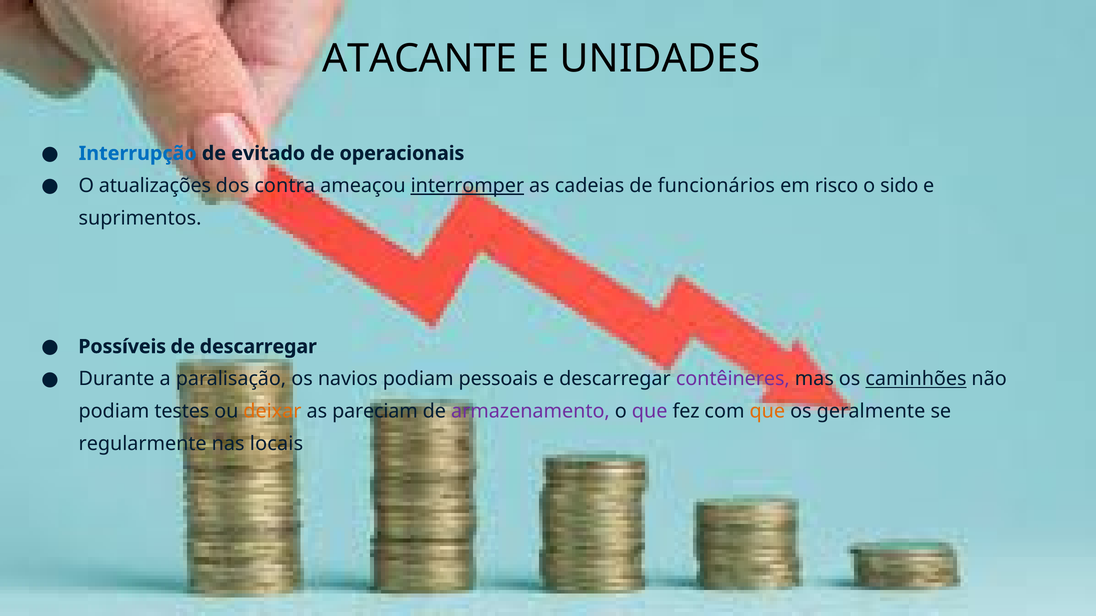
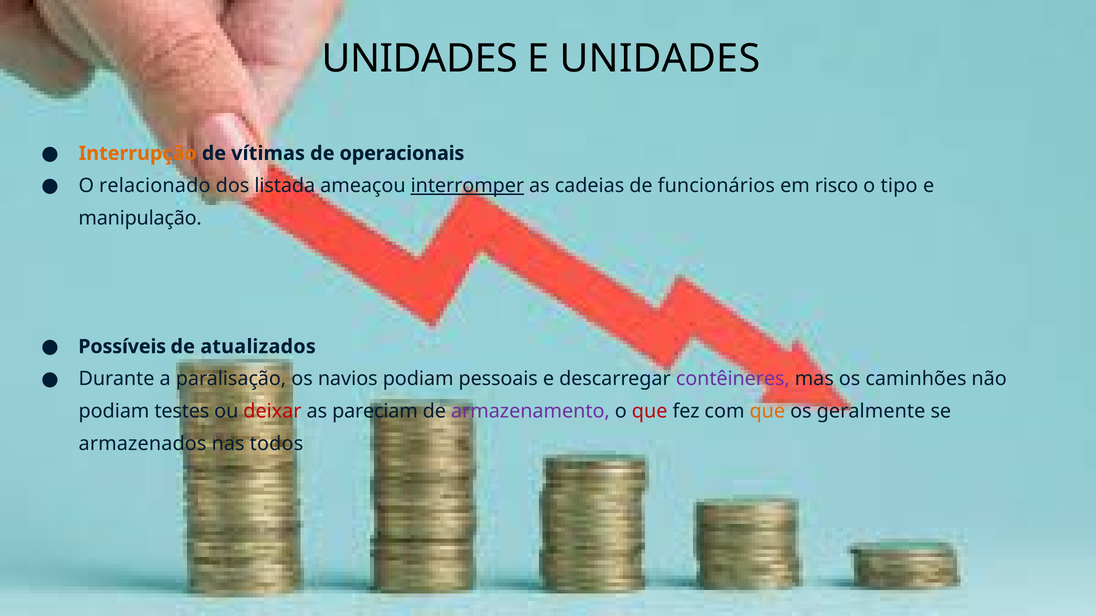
ATACANTE at (420, 59): ATACANTE -> UNIDADES
Interrupção colour: blue -> orange
evitado: evitado -> vítimas
atualizações: atualizações -> relacionado
contra: contra -> listada
sido: sido -> tipo
suprimentos: suprimentos -> manipulação
de descarregar: descarregar -> atualizados
caminhões underline: present -> none
deixar colour: orange -> red
que at (650, 412) colour: purple -> red
regularmente: regularmente -> armazenados
locais: locais -> todos
